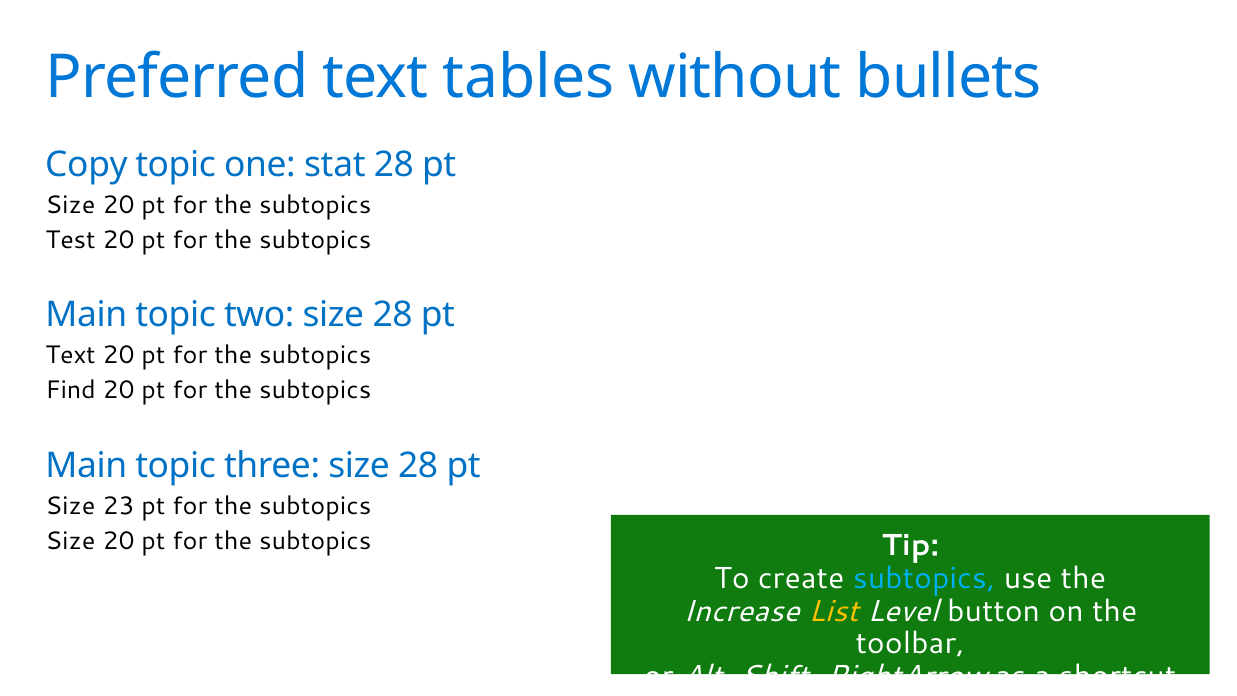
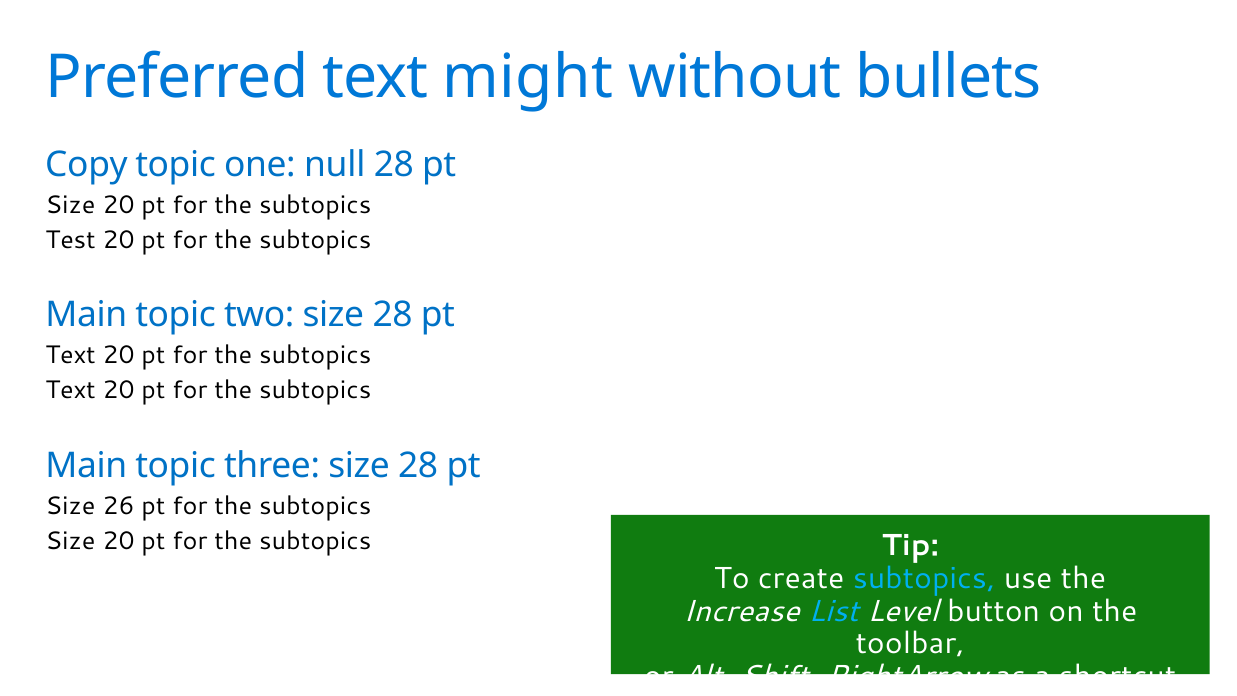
tables: tables -> might
stat: stat -> null
Find at (71, 390): Find -> Text
23: 23 -> 26
List colour: yellow -> light blue
